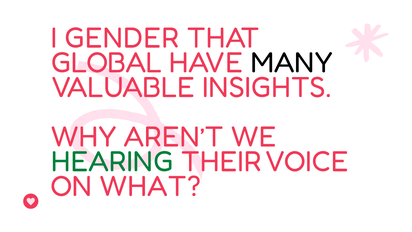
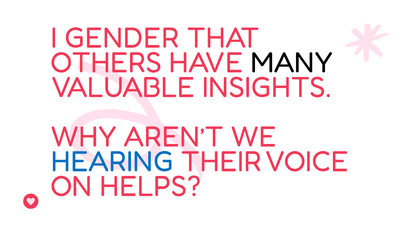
GLOBAL: GLOBAL -> OTHERS
HEARING colour: green -> blue
WHAT: WHAT -> HELPS
